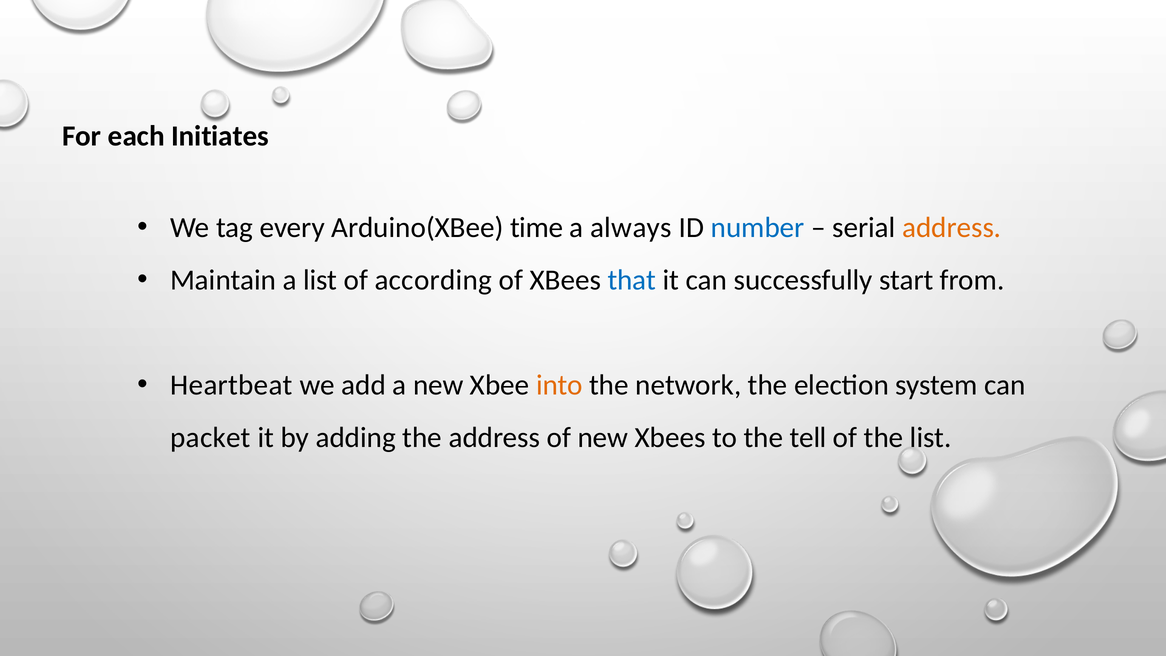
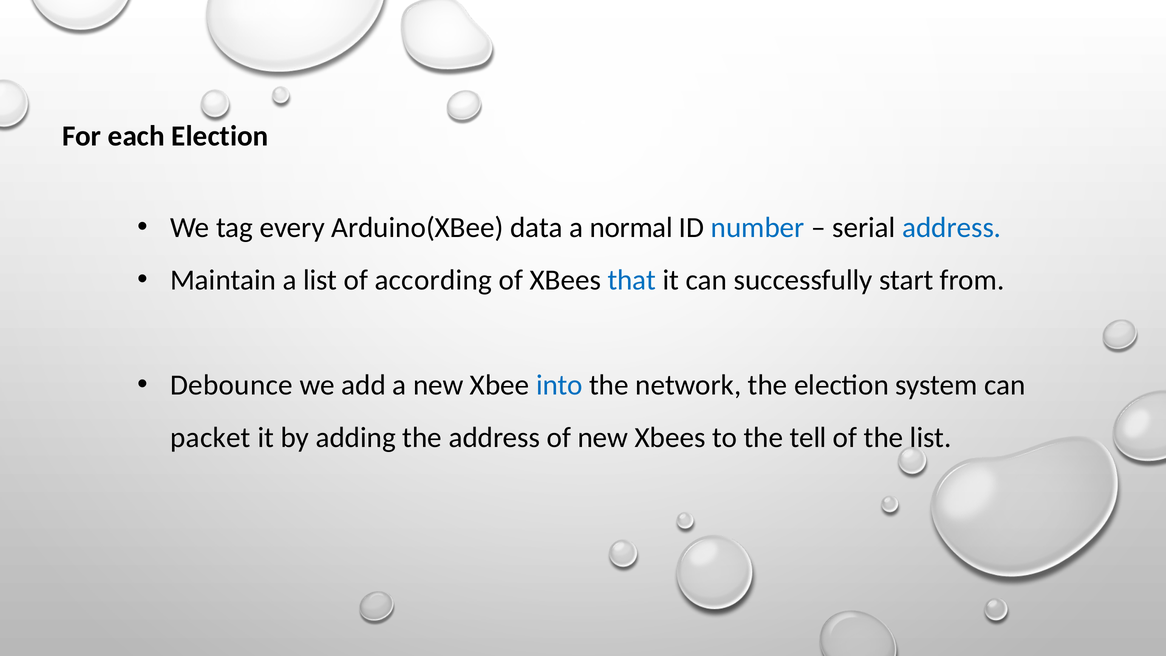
each Initiates: Initiates -> Election
time: time -> data
always: always -> normal
address at (952, 228) colour: orange -> blue
Heartbeat: Heartbeat -> Debounce
into colour: orange -> blue
